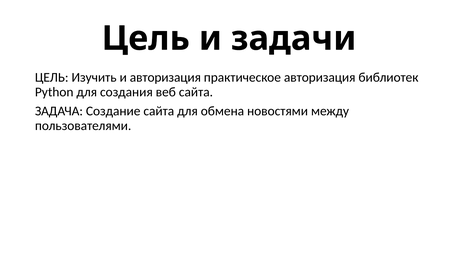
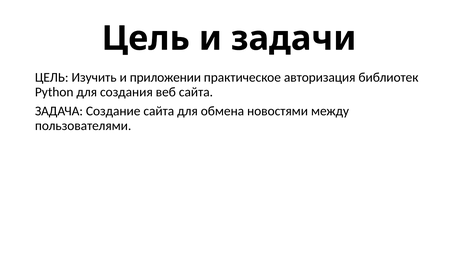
и авторизация: авторизация -> приложении
